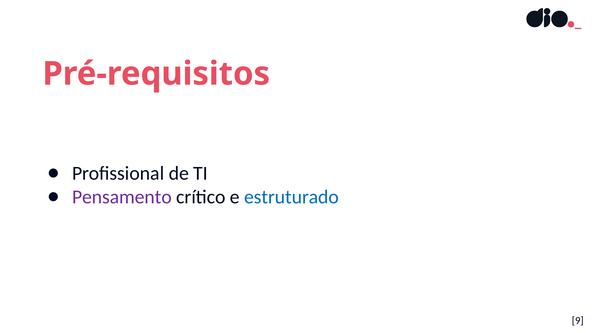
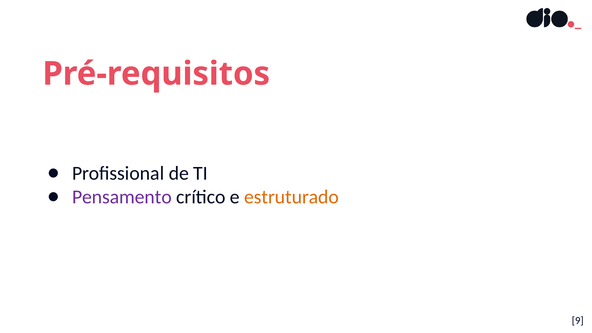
estruturado colour: blue -> orange
